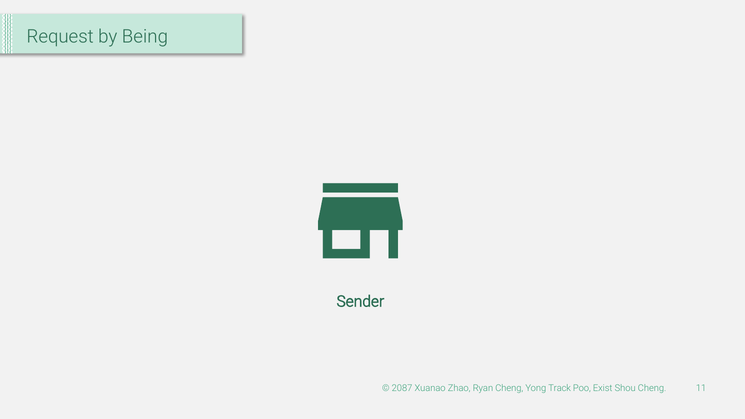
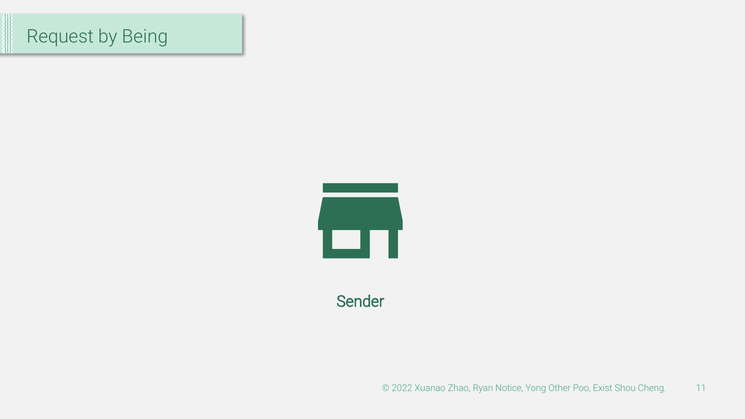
2087: 2087 -> 2022
Ryan Cheng: Cheng -> Notice
Track: Track -> Other
